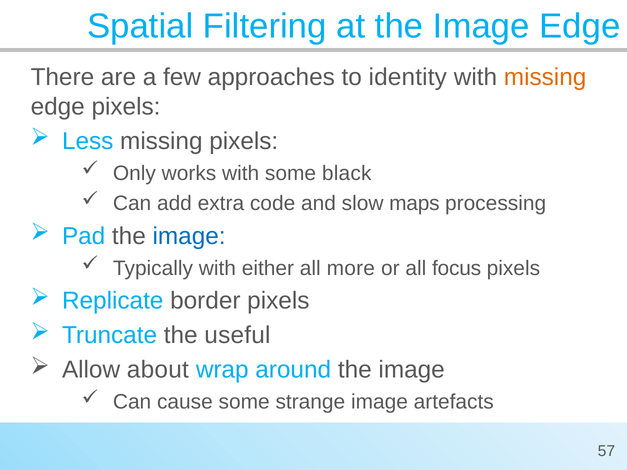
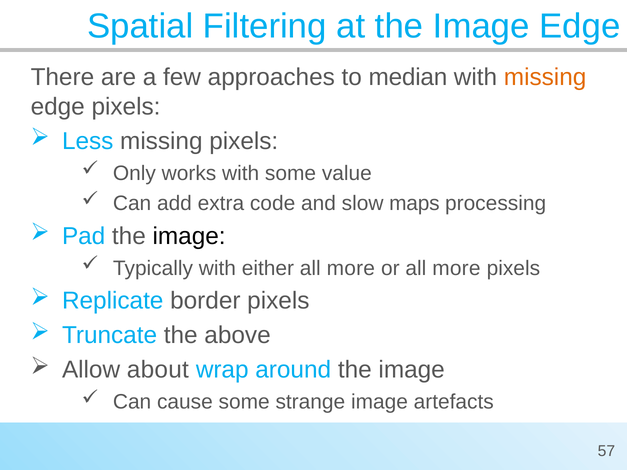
identity: identity -> median
black: black -> value
image at (189, 236) colour: blue -> black
or all focus: focus -> more
useful: useful -> above
